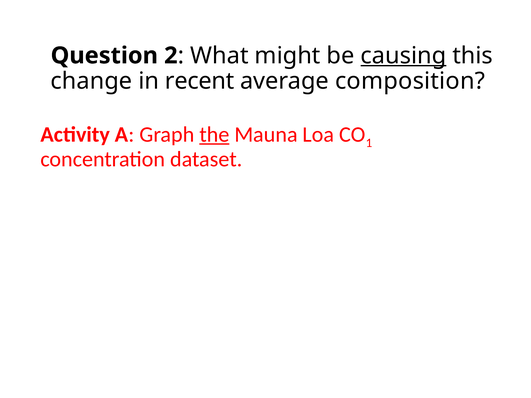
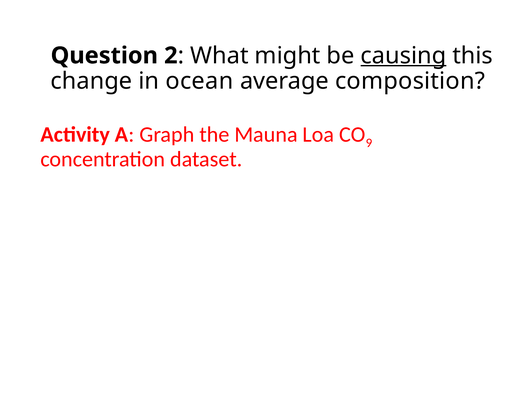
recent: recent -> ocean
the underline: present -> none
1: 1 -> 9
